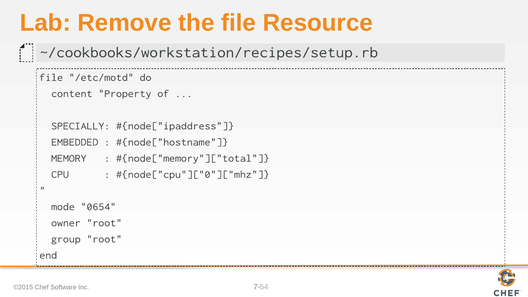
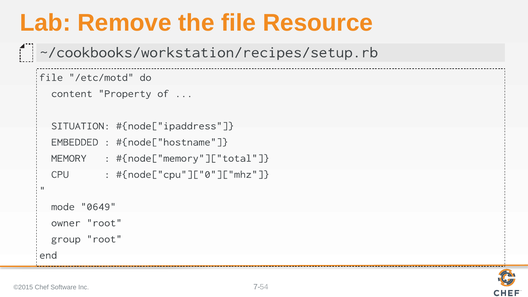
SPECIALLY: SPECIALLY -> SITUATION
0654: 0654 -> 0649
